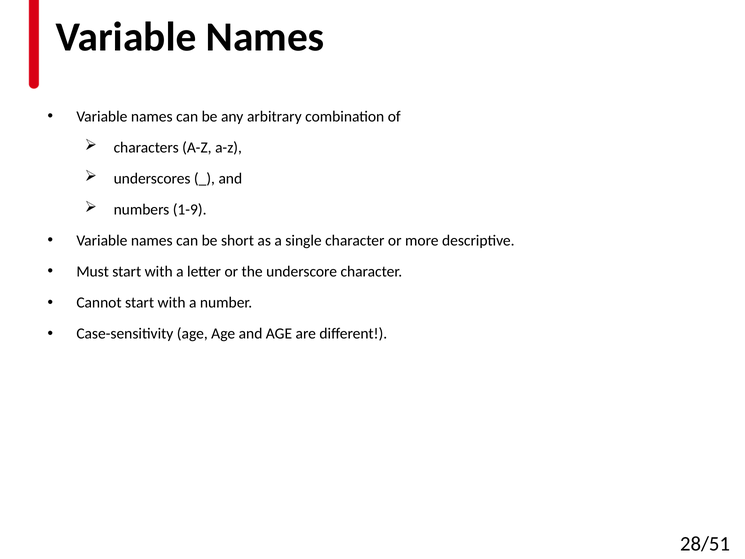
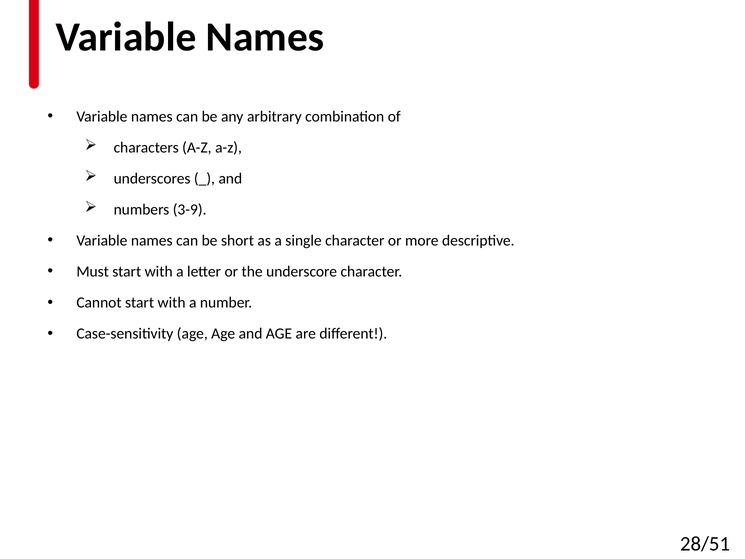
1-9: 1-9 -> 3-9
